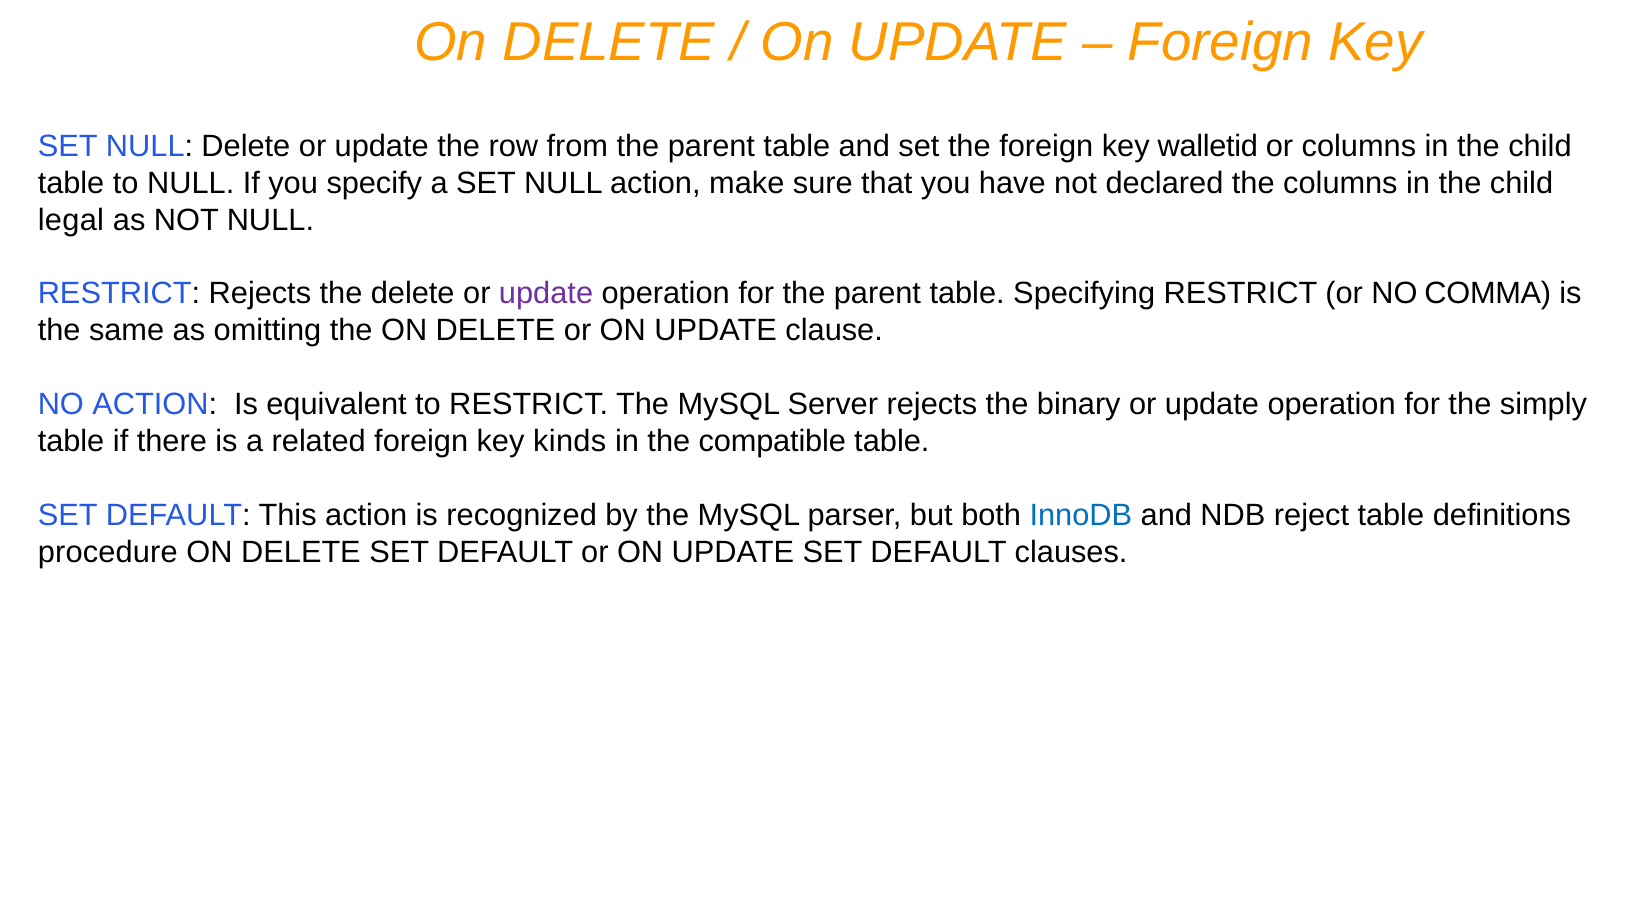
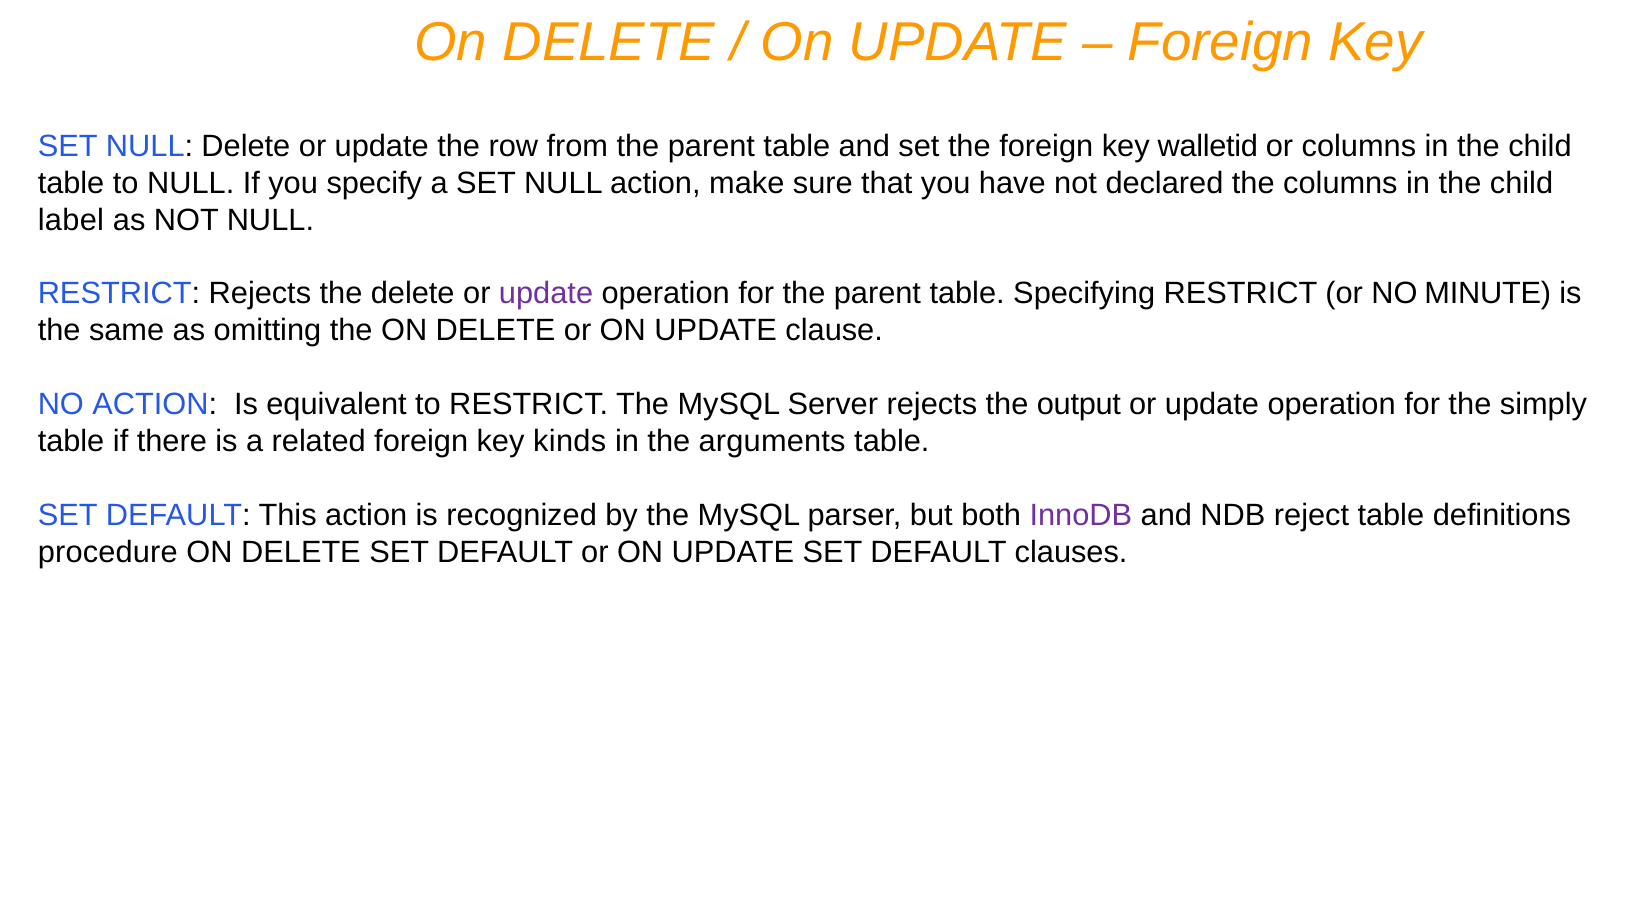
legal: legal -> label
COMMA: COMMA -> MINUTE
binary: binary -> output
compatible: compatible -> arguments
InnoDB colour: blue -> purple
